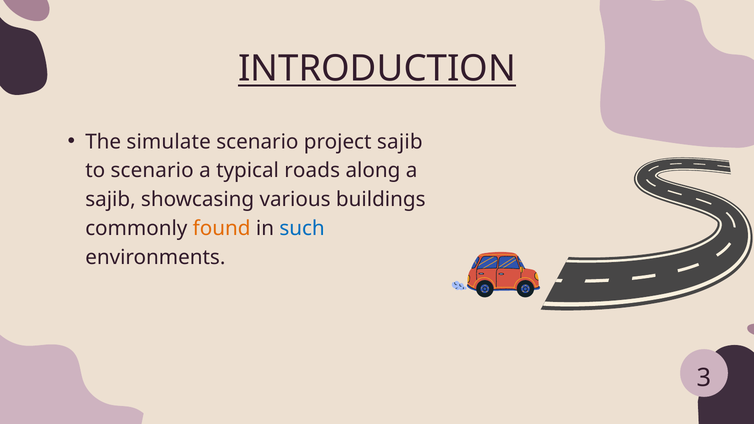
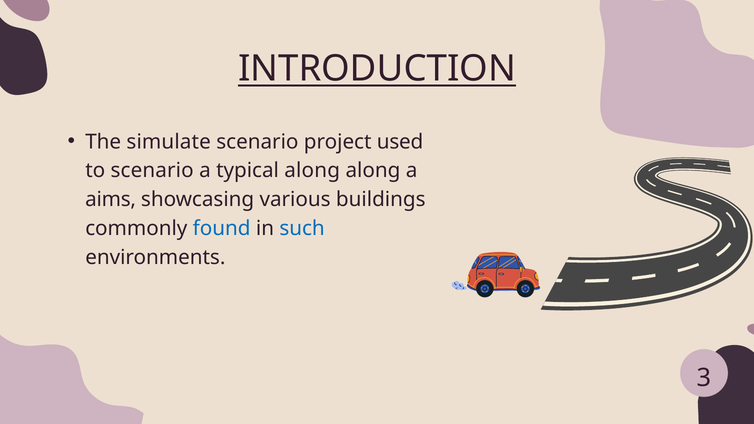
project sajib: sajib -> used
typical roads: roads -> along
sajib at (110, 200): sajib -> aims
found colour: orange -> blue
